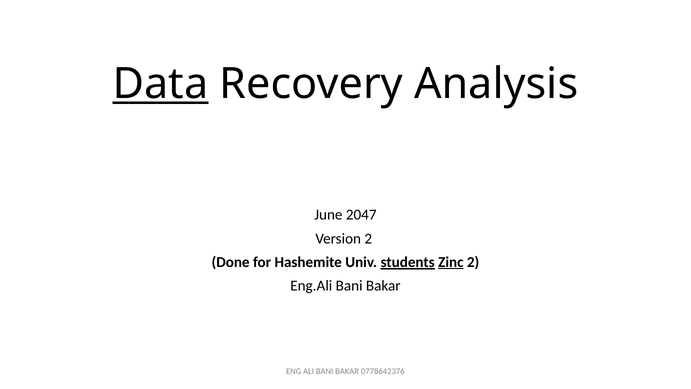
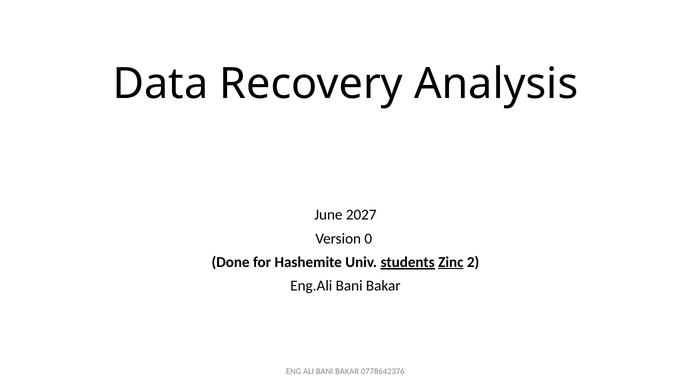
Data underline: present -> none
2047: 2047 -> 2027
Version 2: 2 -> 0
